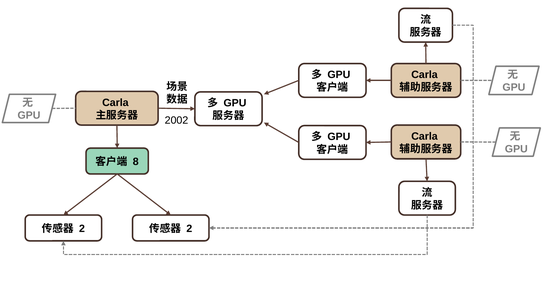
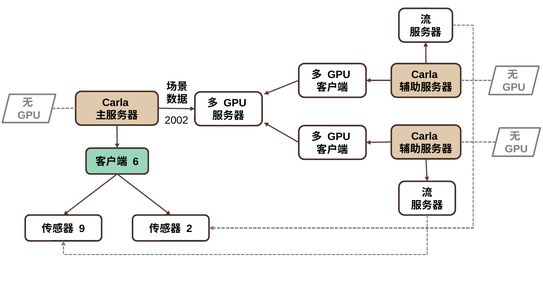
8: 8 -> 6
2 at (82, 228): 2 -> 9
